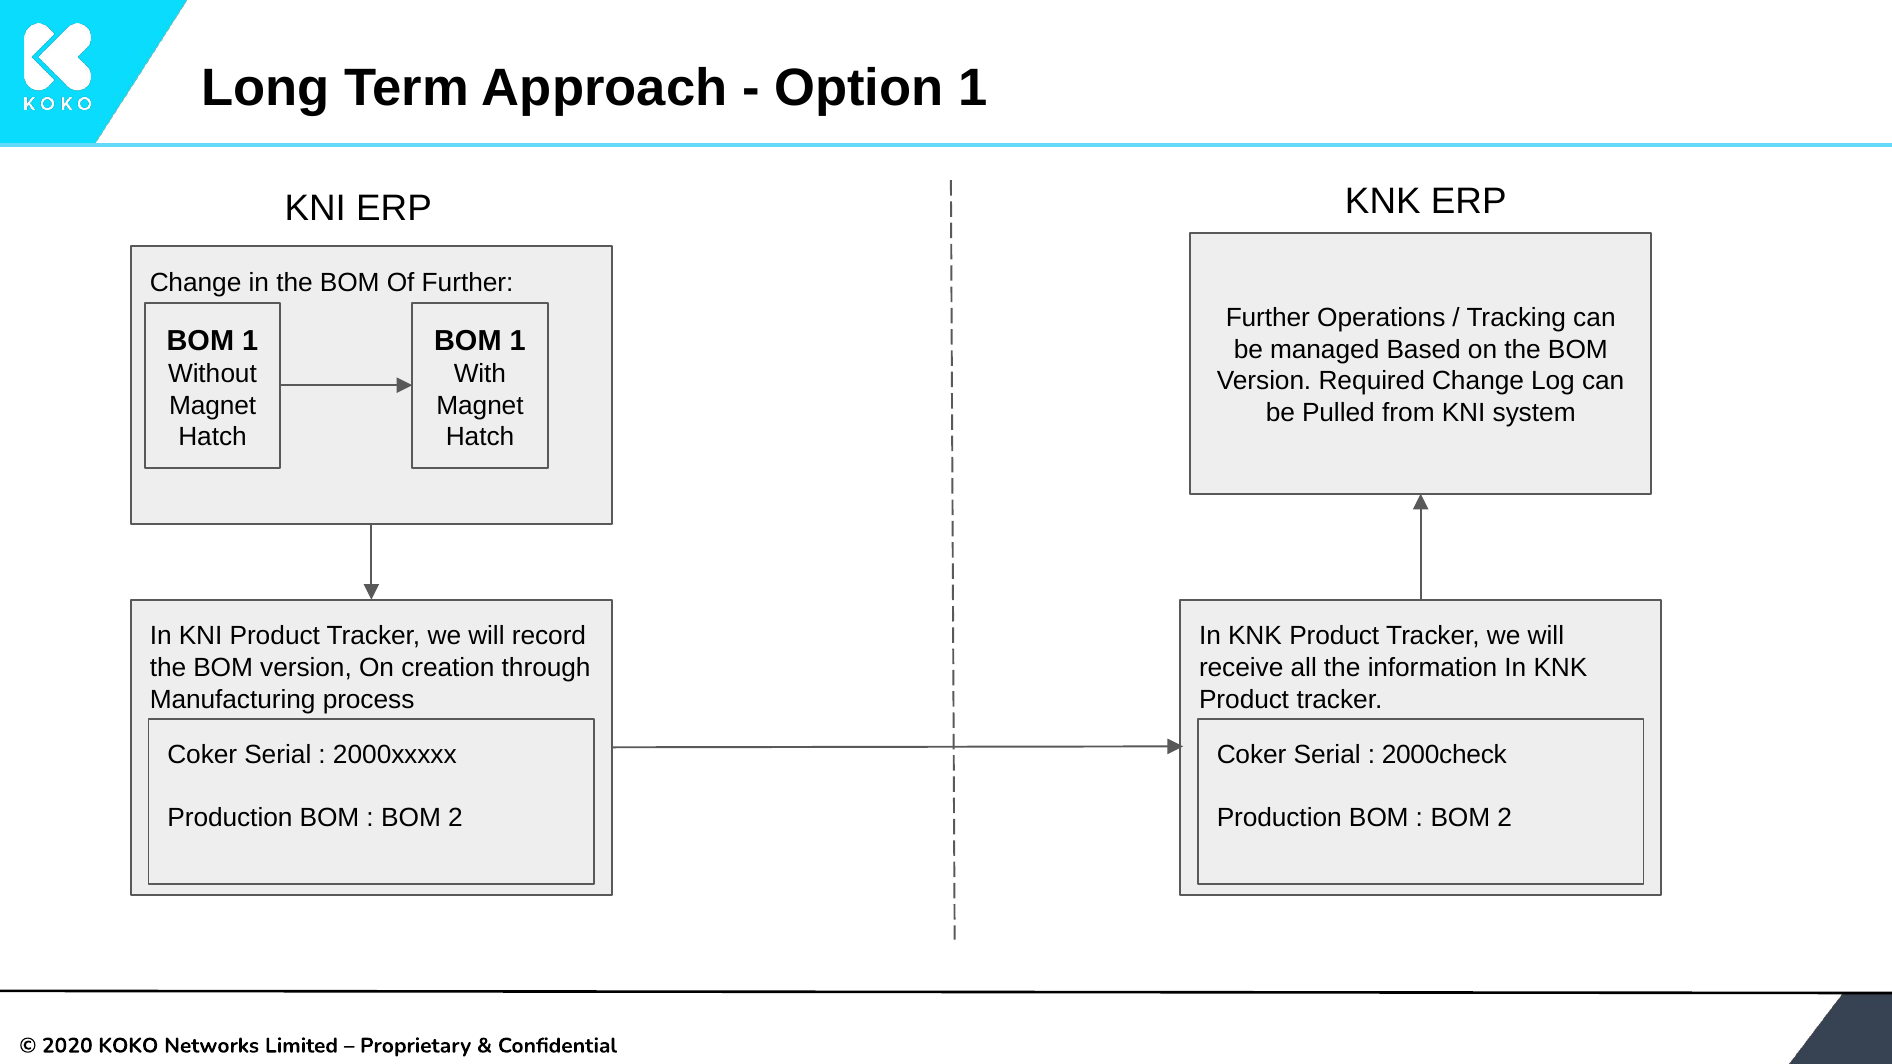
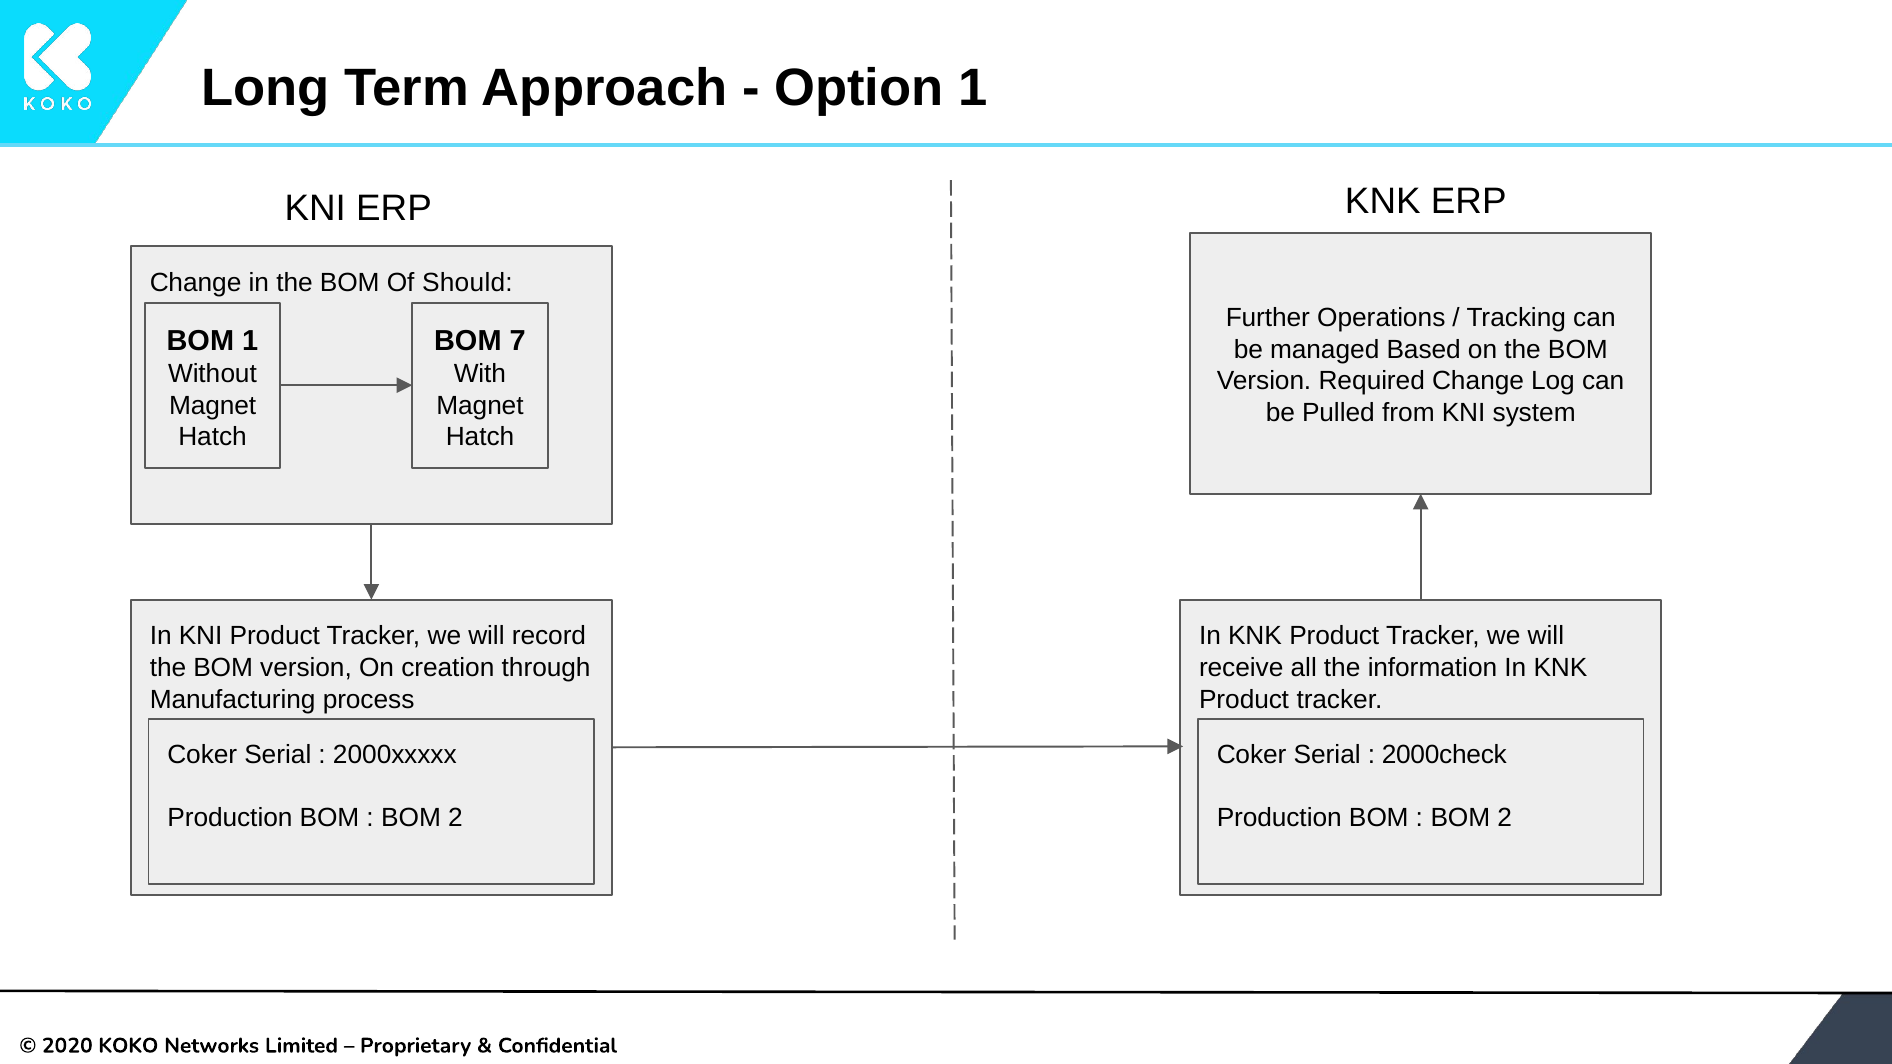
Of Further: Further -> Should
1 at (518, 341): 1 -> 7
